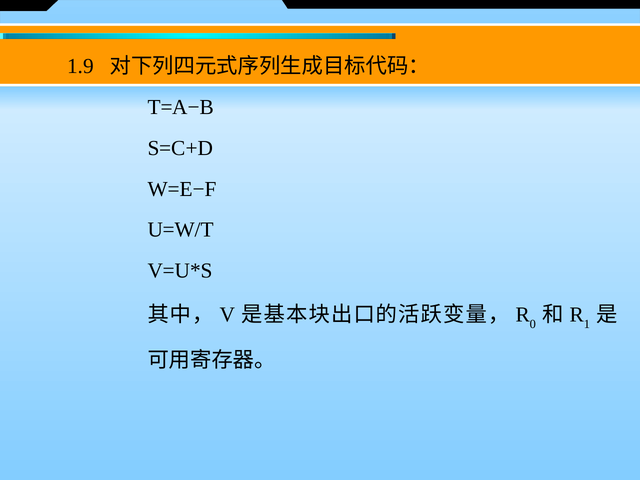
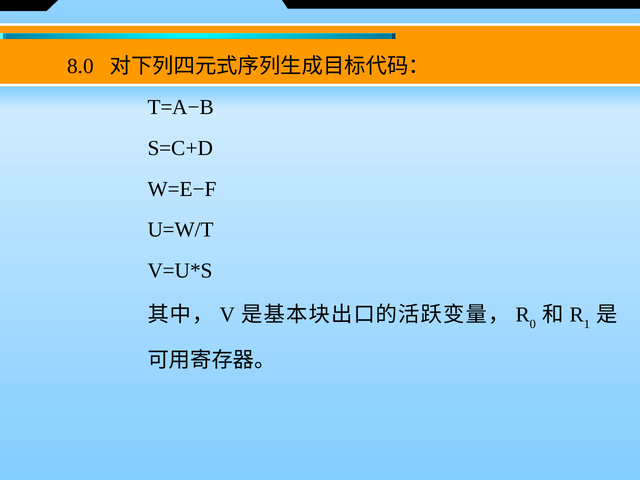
1.9: 1.9 -> 8.0
